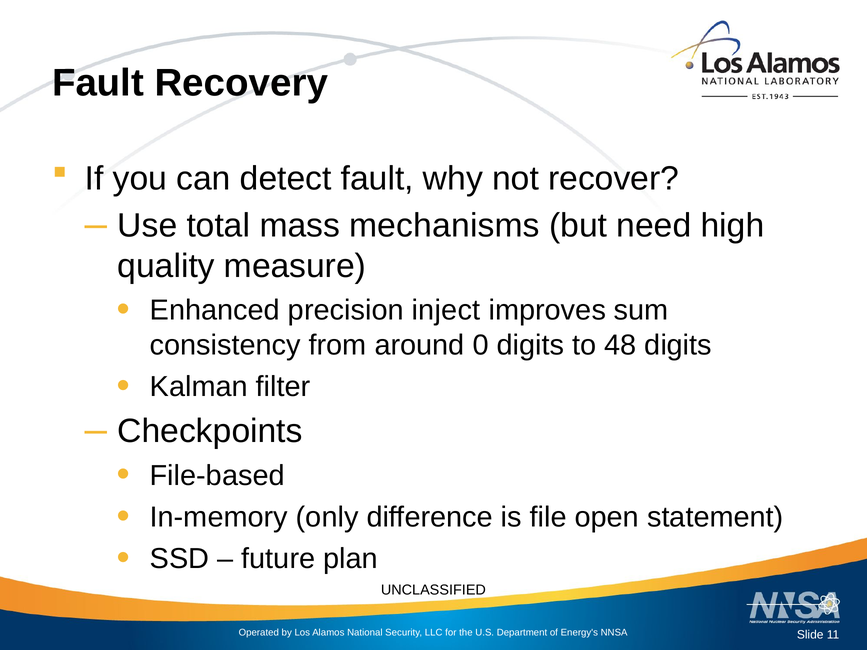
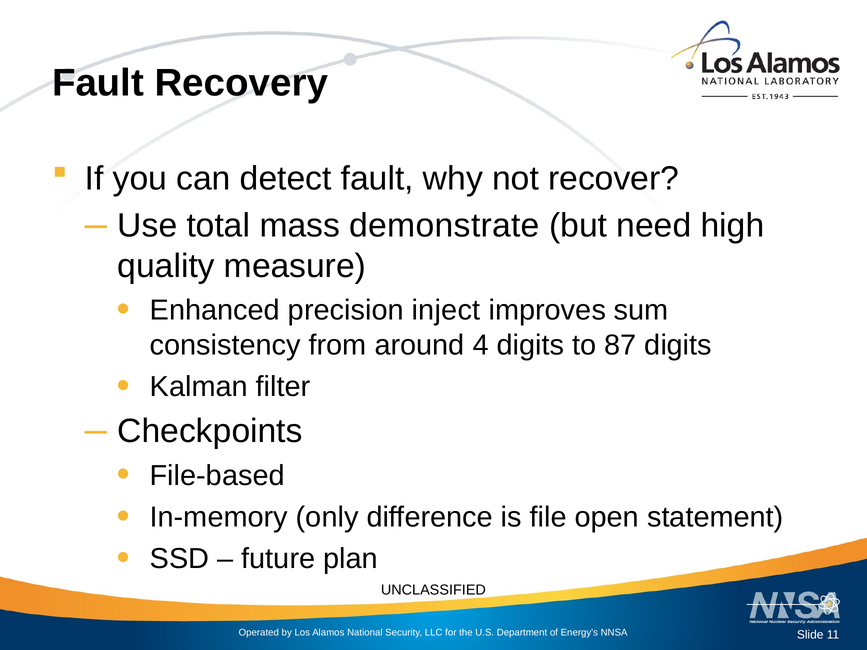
mechanisms: mechanisms -> demonstrate
0: 0 -> 4
48: 48 -> 87
